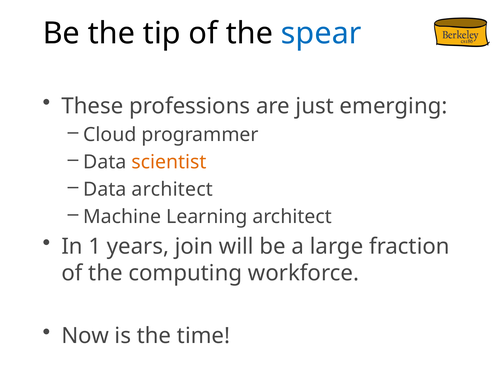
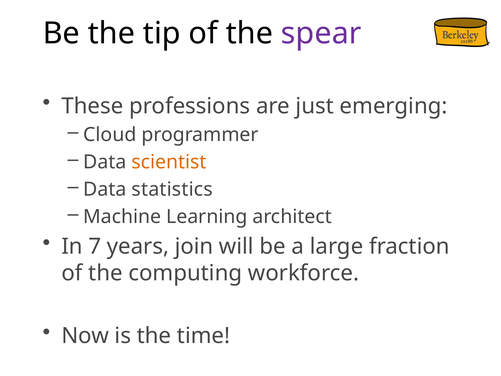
spear colour: blue -> purple
Data architect: architect -> statistics
1: 1 -> 7
